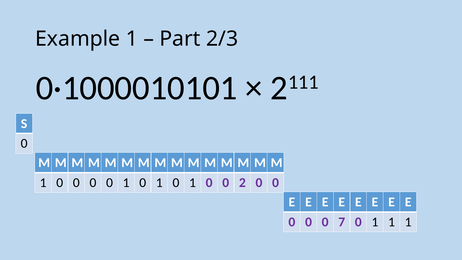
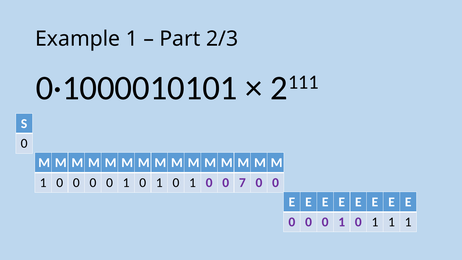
2: 2 -> 7
7 at (342, 222): 7 -> 1
